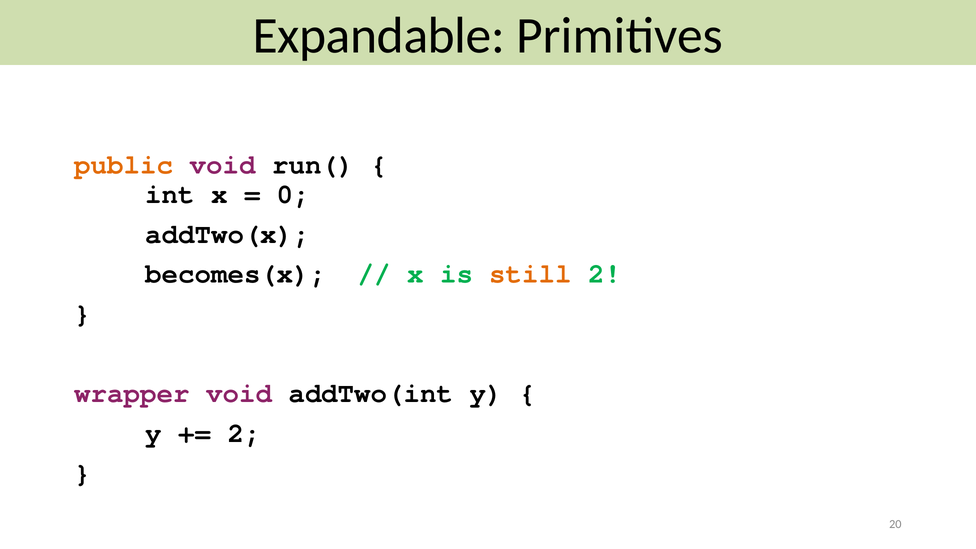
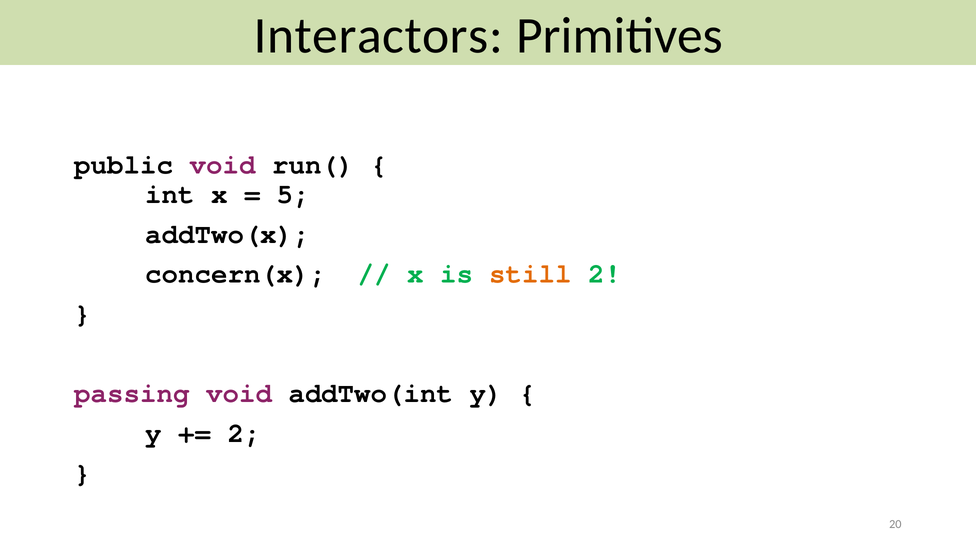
Expandable: Expandable -> Interactors
public colour: orange -> black
0: 0 -> 5
becomes(x: becomes(x -> concern(x
wrapper: wrapper -> passing
